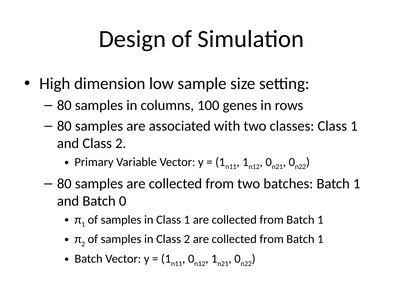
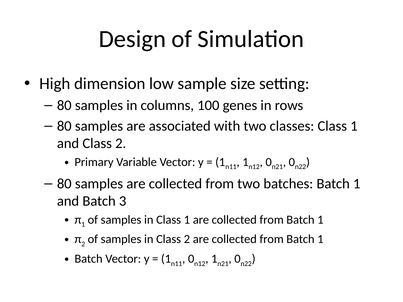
Batch 0: 0 -> 3
